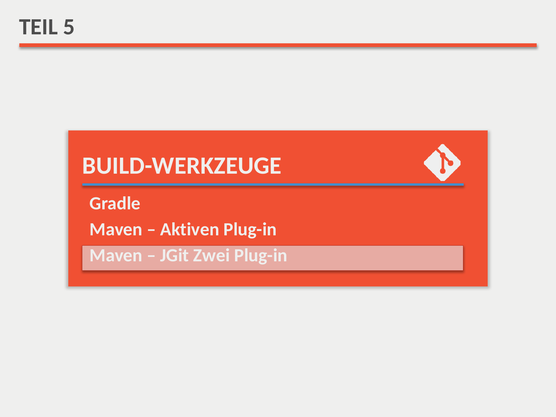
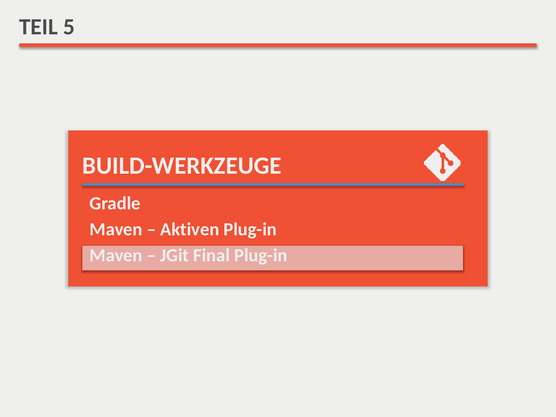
Zwei: Zwei -> Final
